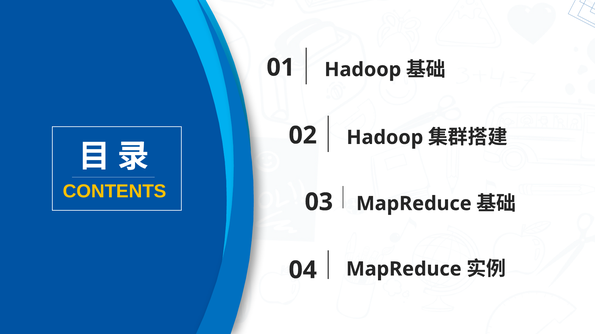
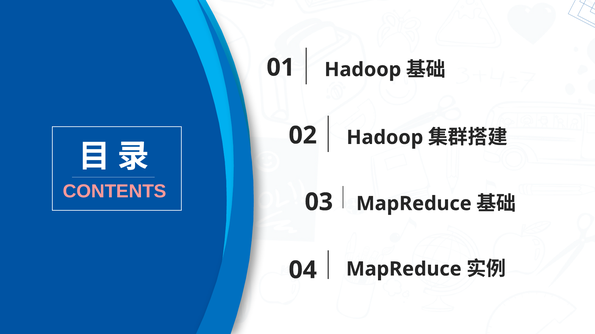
CONTENTS colour: yellow -> pink
